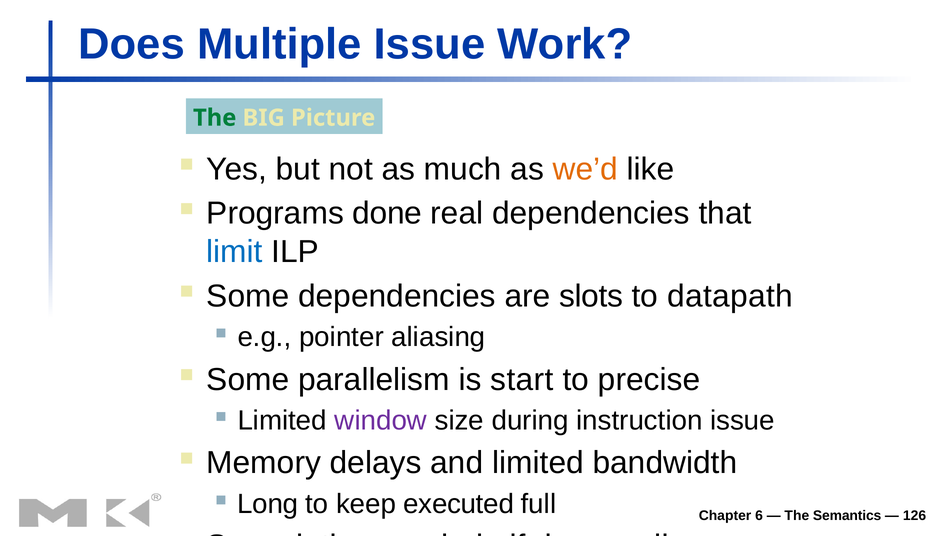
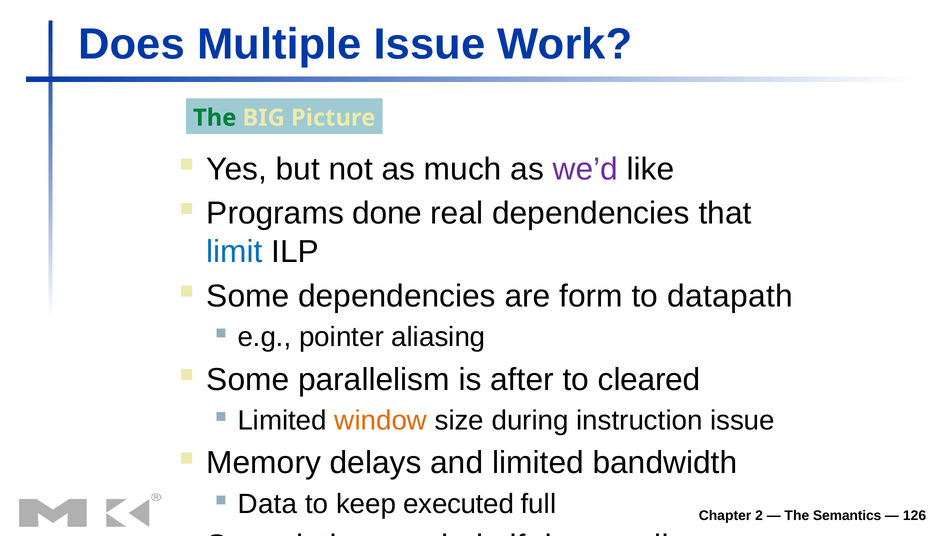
we’d colour: orange -> purple
slots: slots -> form
start: start -> after
precise: precise -> cleared
window colour: purple -> orange
Long: Long -> Data
6: 6 -> 2
